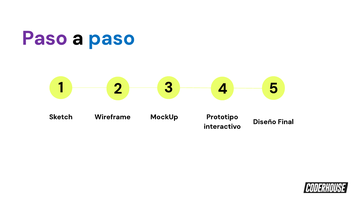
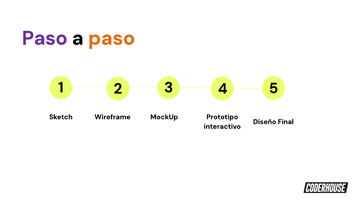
paso at (112, 38) colour: blue -> orange
